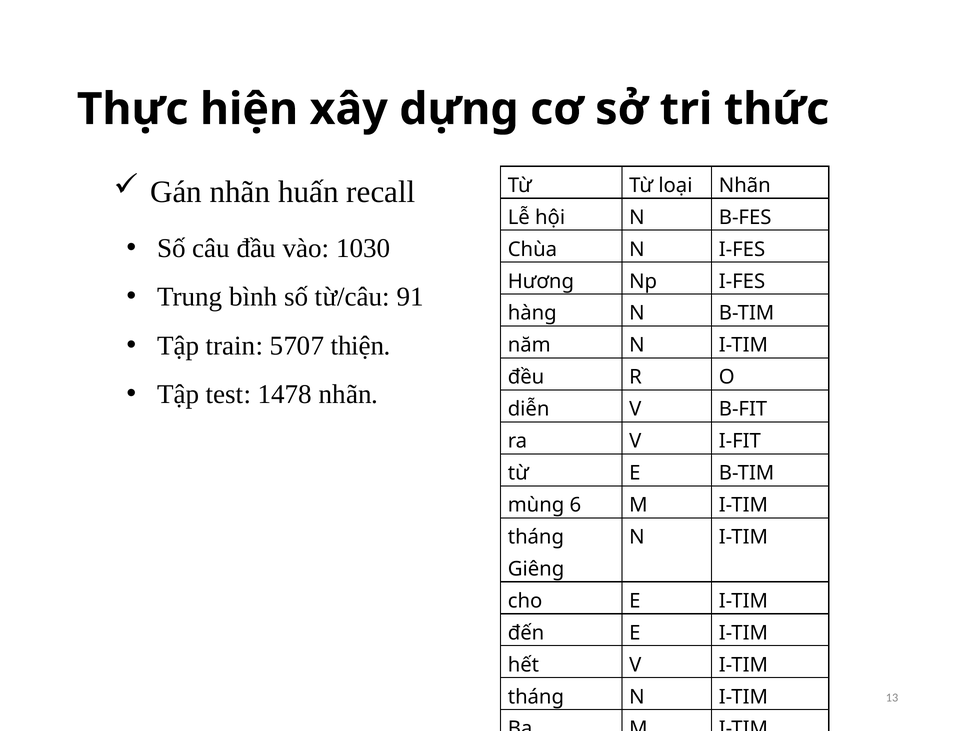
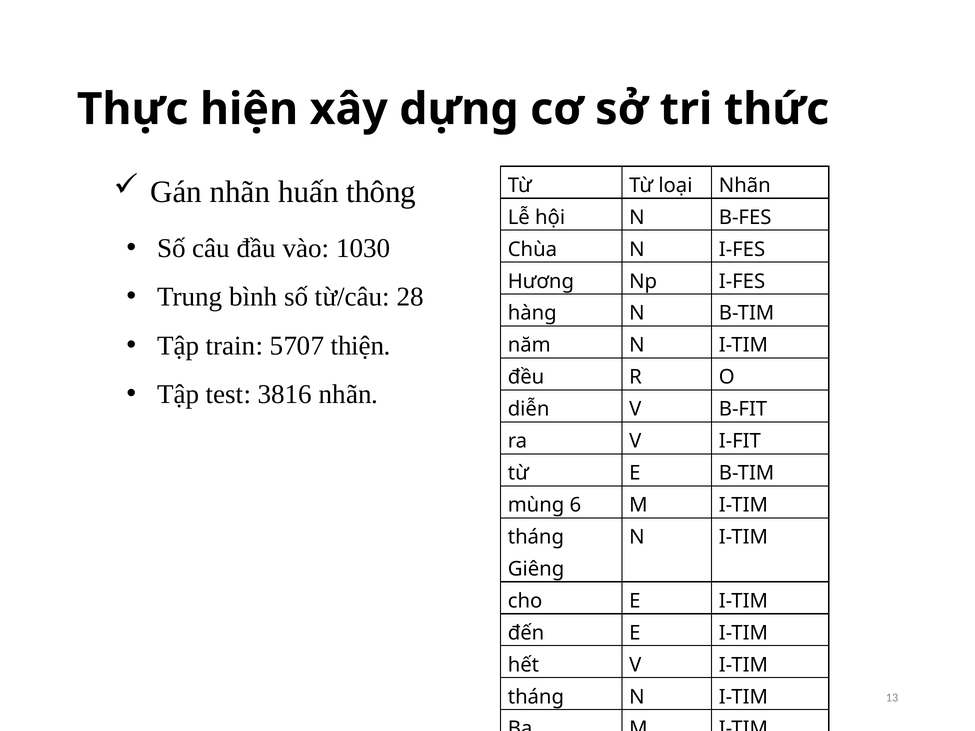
recall: recall -> thông
91: 91 -> 28
1478: 1478 -> 3816
